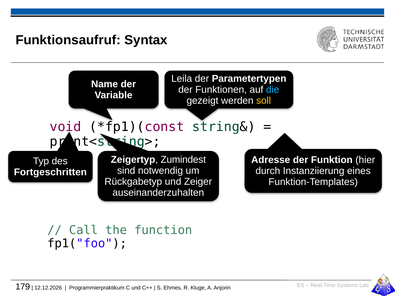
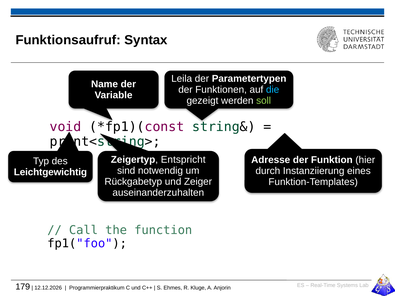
soll colour: yellow -> light green
Zumindest: Zumindest -> Entspricht
Fortgeschritten: Fortgeschritten -> Leichtgewichtig
